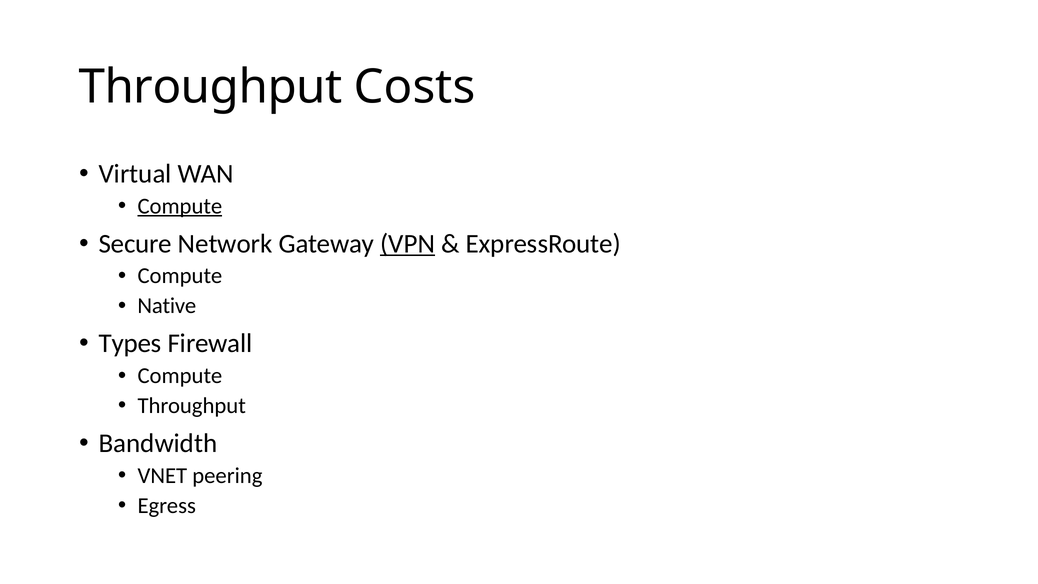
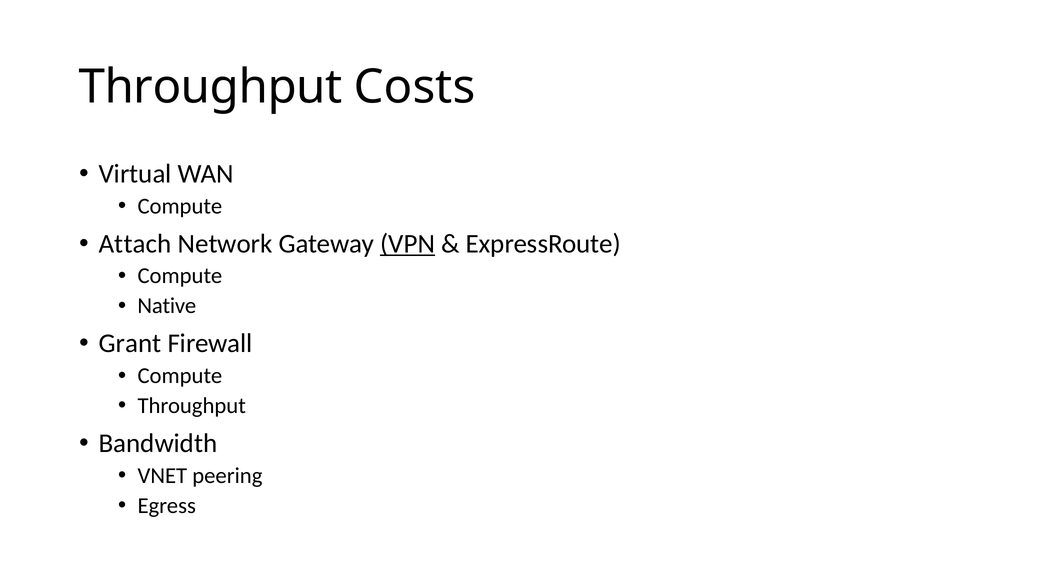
Compute at (180, 206) underline: present -> none
Secure: Secure -> Attach
Types: Types -> Grant
